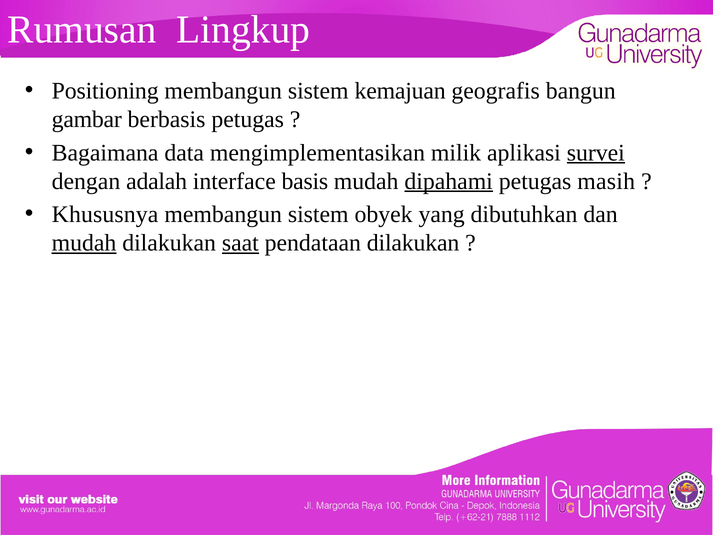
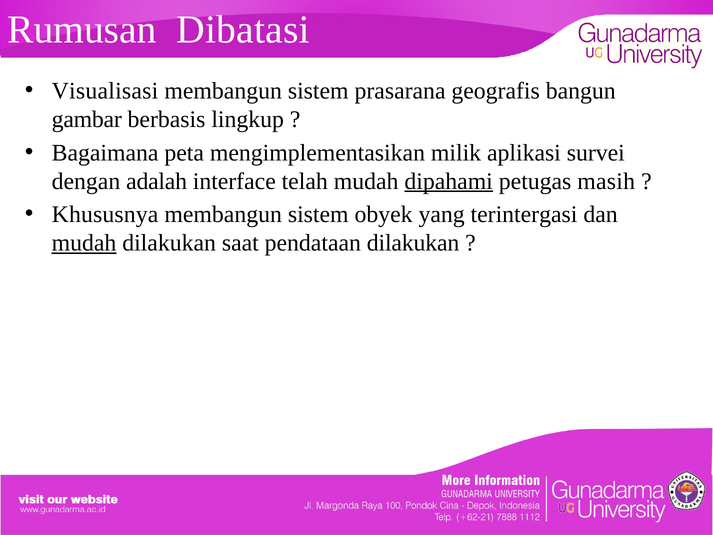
Lingkup: Lingkup -> Dibatasi
Positioning: Positioning -> Visualisasi
kemajuan: kemajuan -> prasarana
berbasis petugas: petugas -> lingkup
data: data -> peta
survei underline: present -> none
basis: basis -> telah
dibutuhkan: dibutuhkan -> terintergasi
saat underline: present -> none
